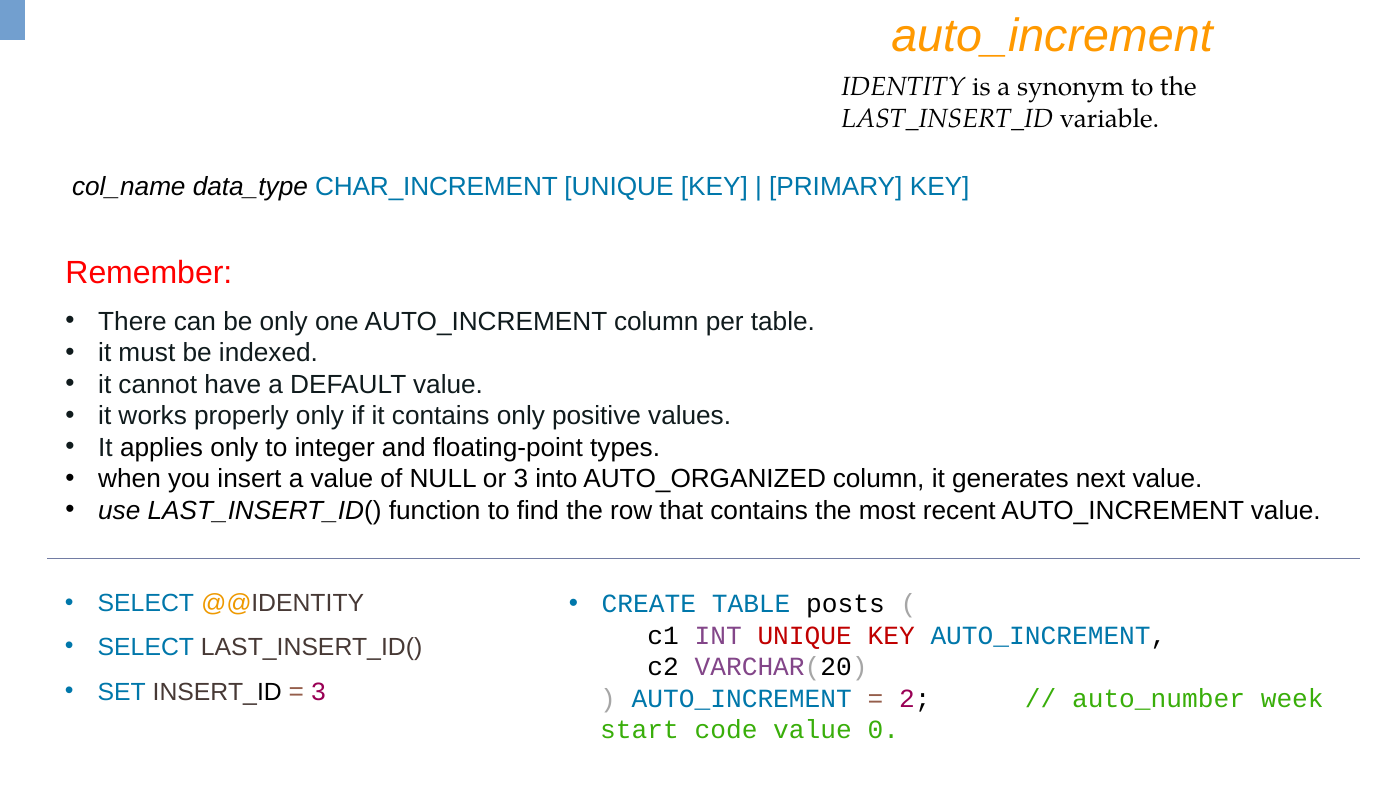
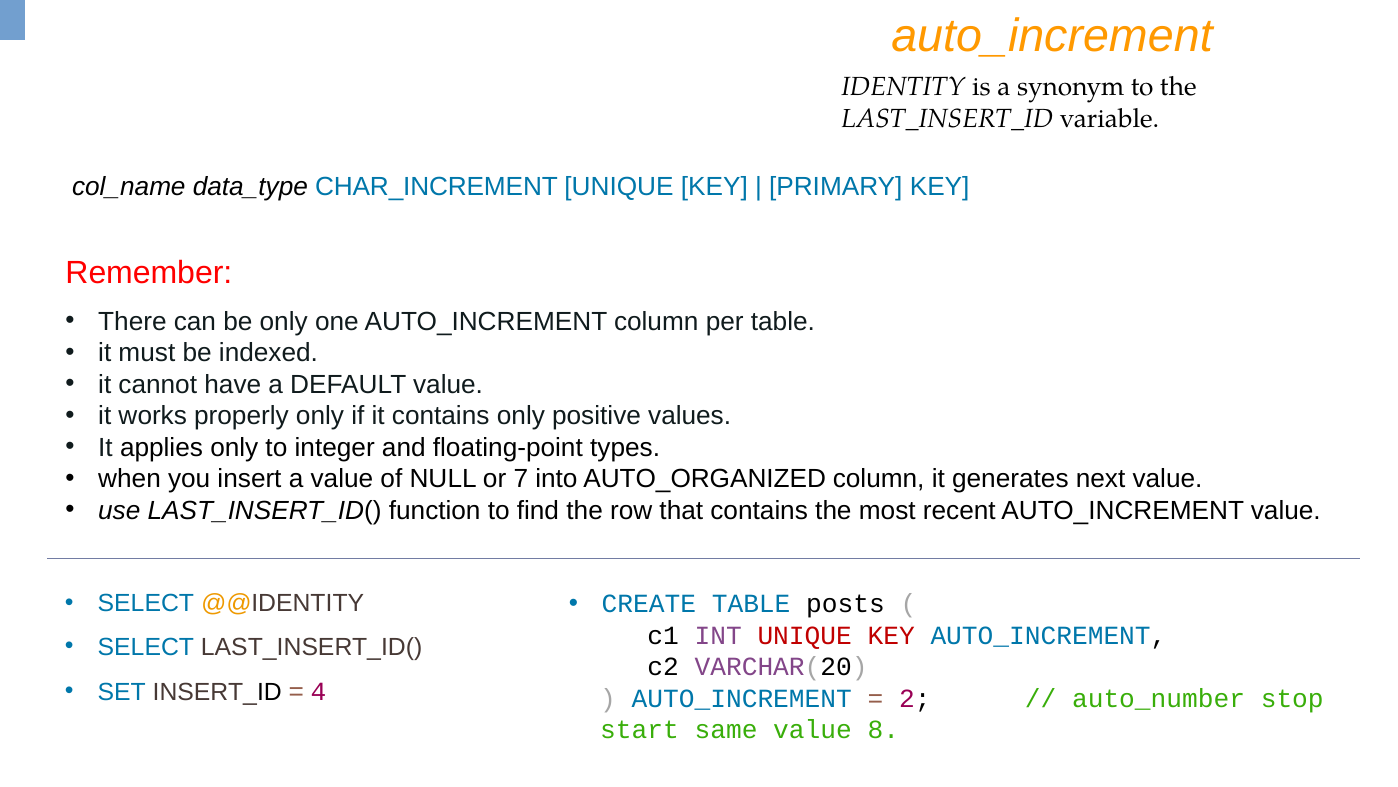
or 3: 3 -> 7
3 at (318, 691): 3 -> 4
week: week -> stop
code: code -> same
0: 0 -> 8
